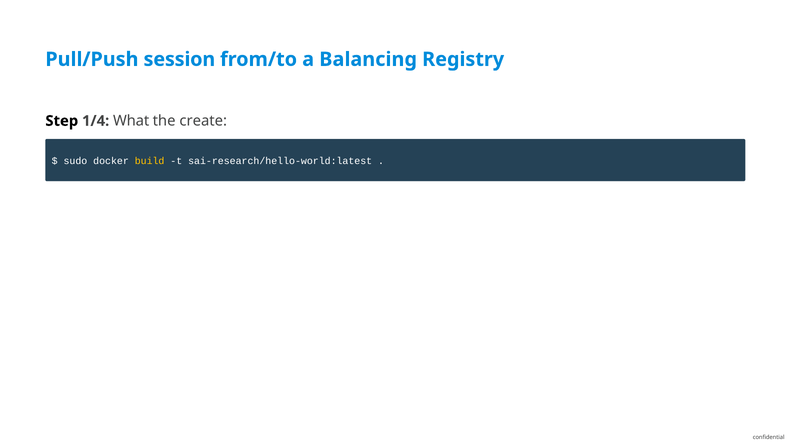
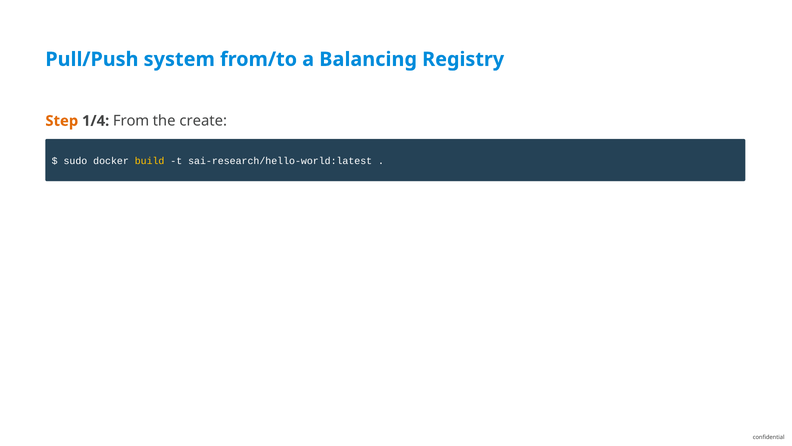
session: session -> system
Step colour: black -> orange
What: What -> From
